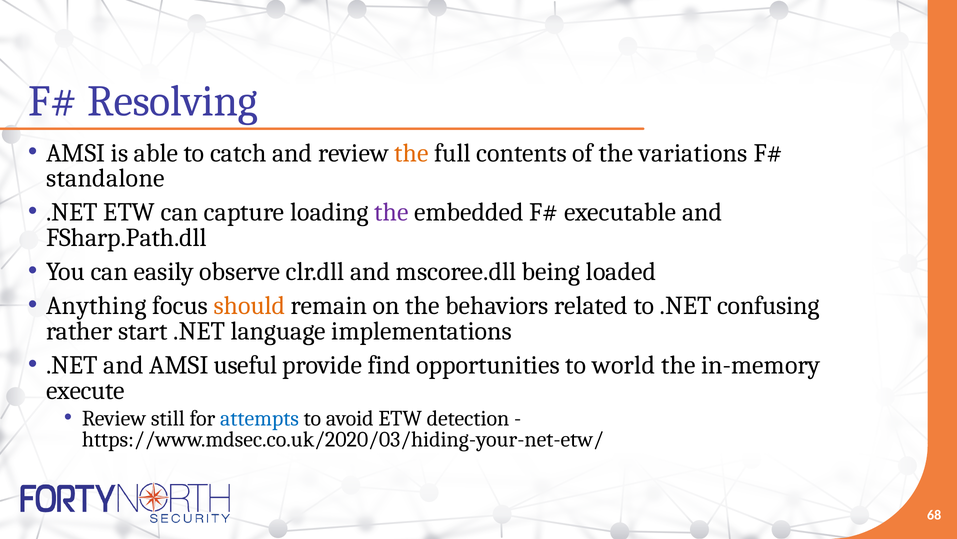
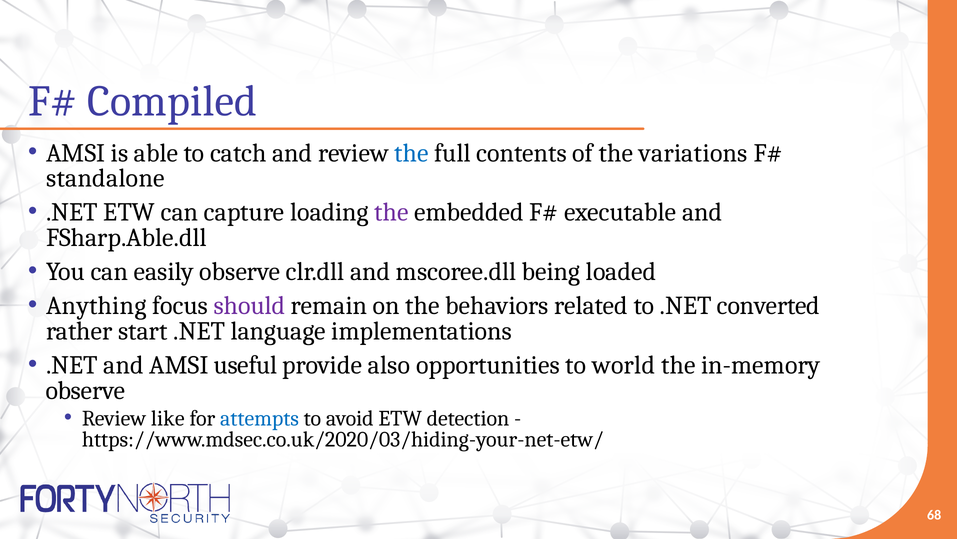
Resolving: Resolving -> Compiled
the at (412, 153) colour: orange -> blue
FSharp.Path.dll: FSharp.Path.dll -> FSharp.Able.dll
should colour: orange -> purple
confusing: confusing -> converted
find: find -> also
execute at (85, 390): execute -> observe
still: still -> like
